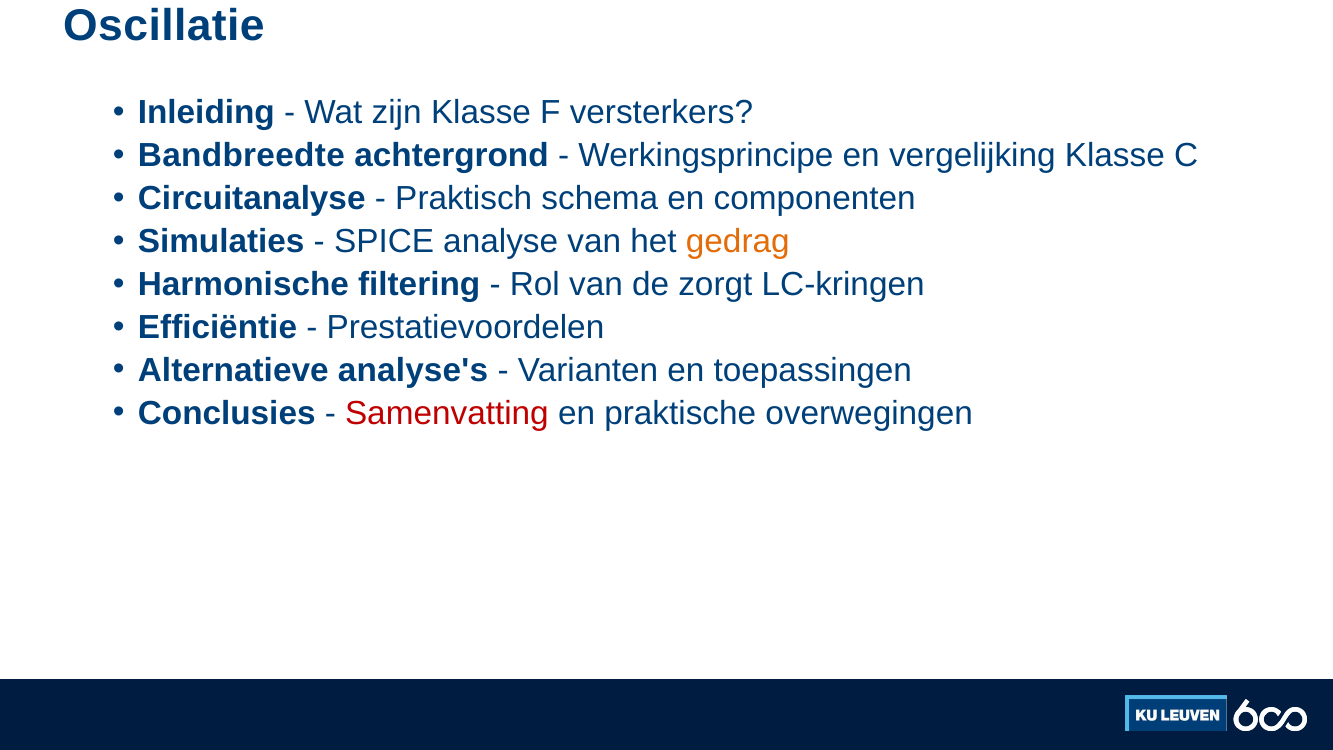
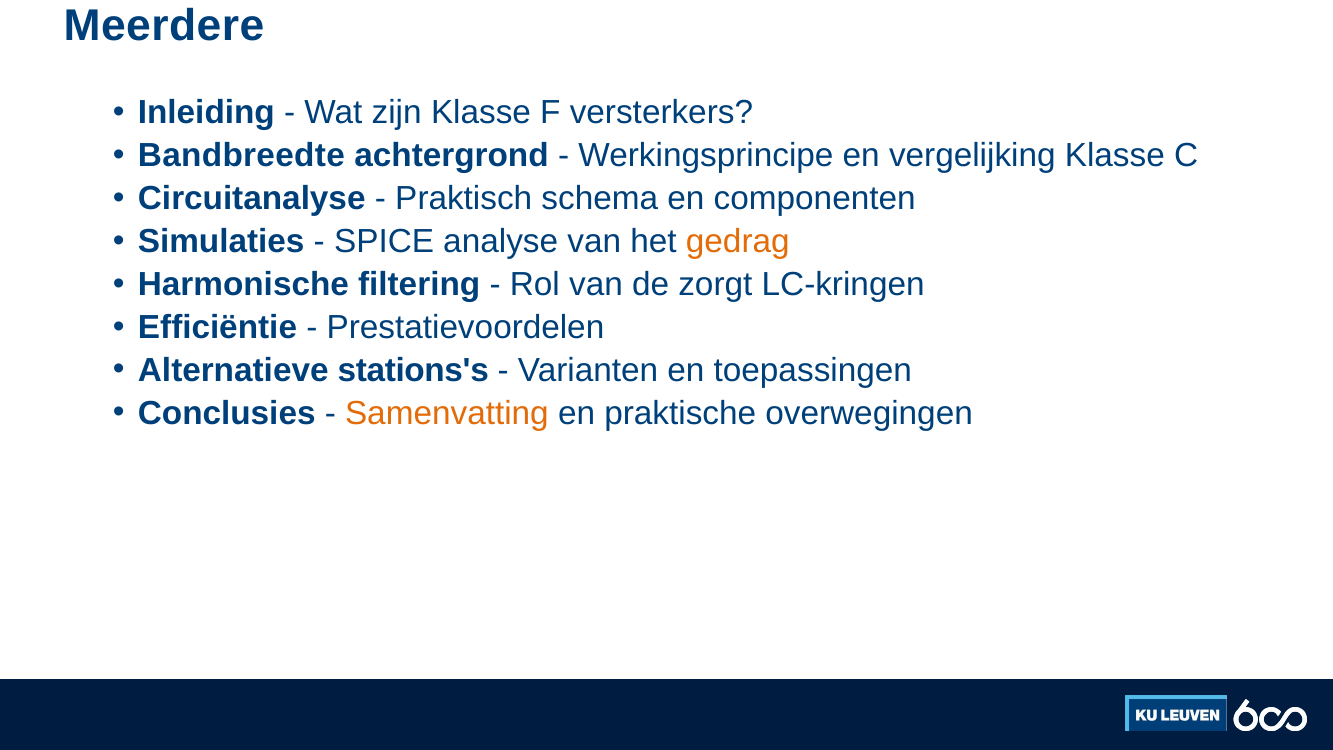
Oscillatie: Oscillatie -> Meerdere
analyse's: analyse's -> stations's
Samenvatting colour: red -> orange
